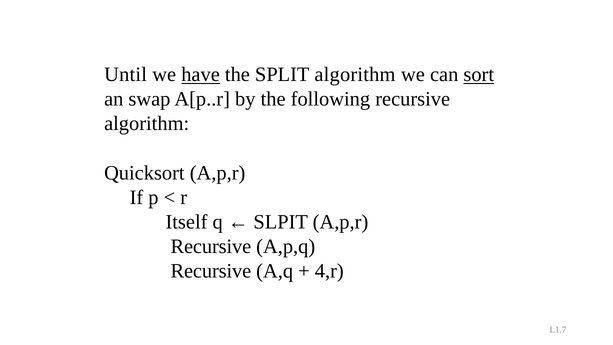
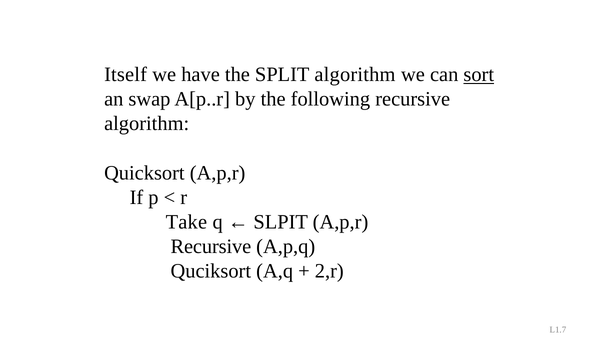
Until: Until -> Itself
have underline: present -> none
Itself: Itself -> Take
Recursive at (211, 271): Recursive -> Quciksort
4,r: 4,r -> 2,r
